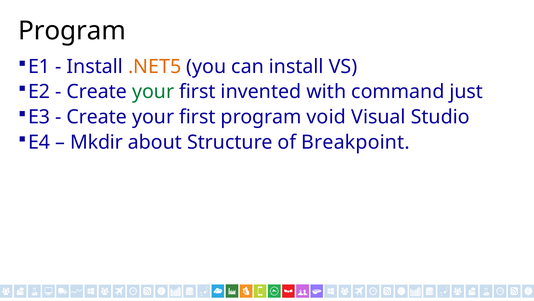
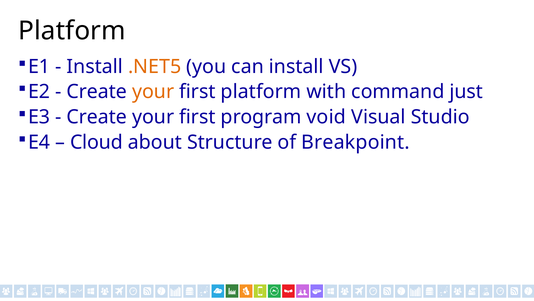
Program at (72, 31): Program -> Platform
your at (153, 92) colour: green -> orange
first invented: invented -> platform
Mkdir: Mkdir -> Cloud
